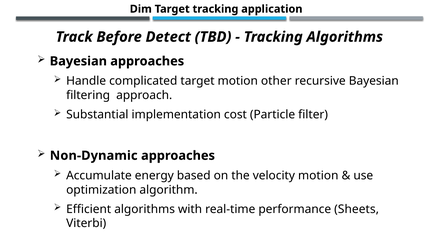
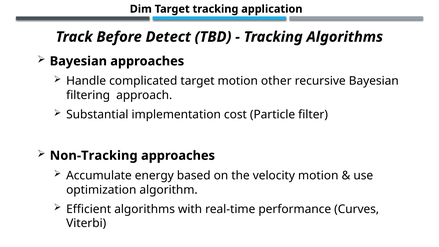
Non-Dynamic: Non-Dynamic -> Non-Tracking
Sheets: Sheets -> Curves
